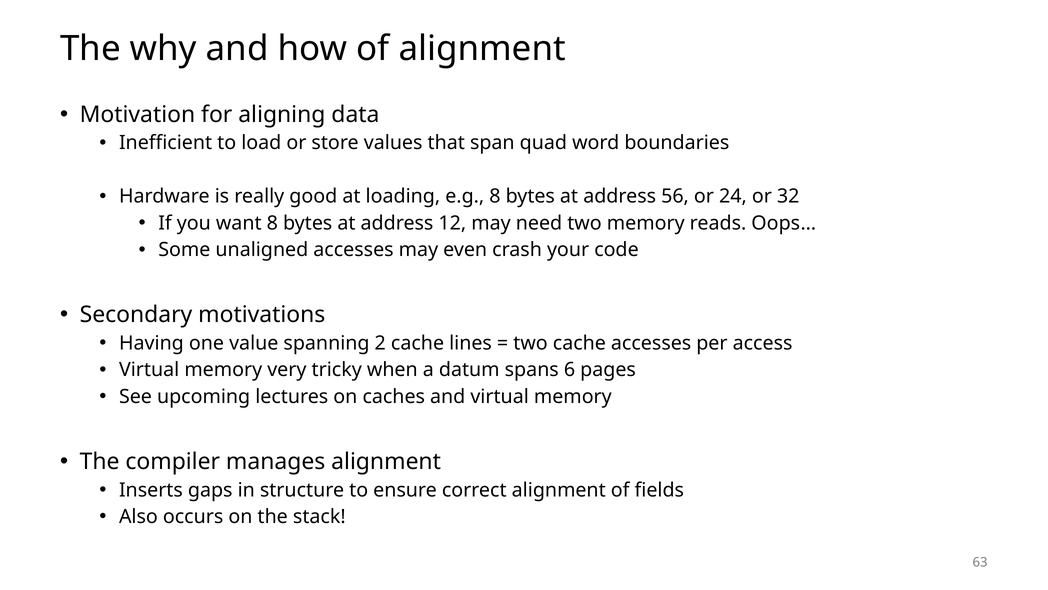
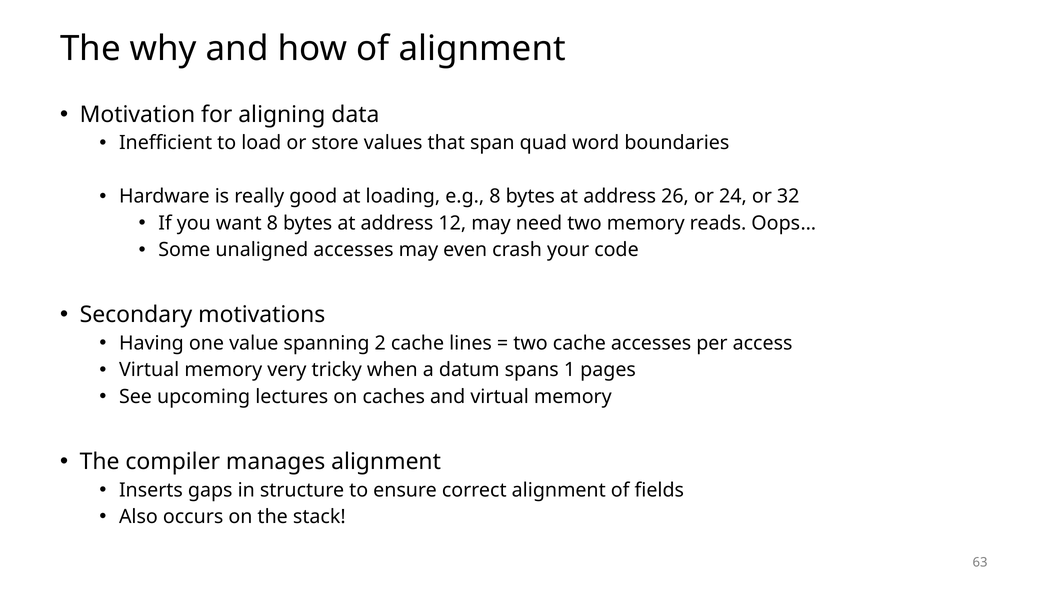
56: 56 -> 26
6: 6 -> 1
